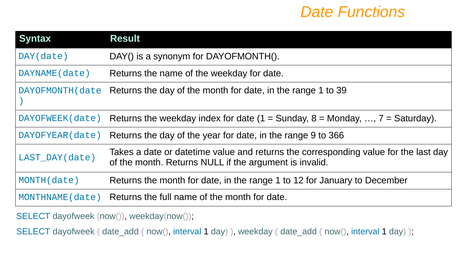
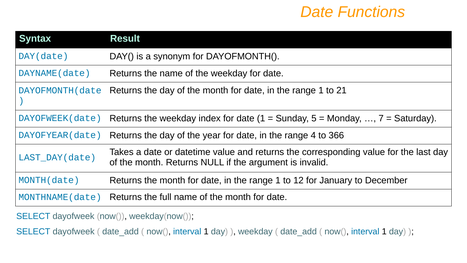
39: 39 -> 21
8: 8 -> 5
9: 9 -> 4
